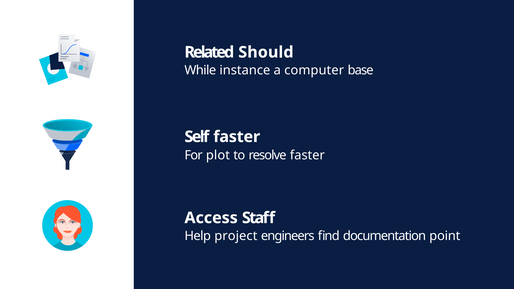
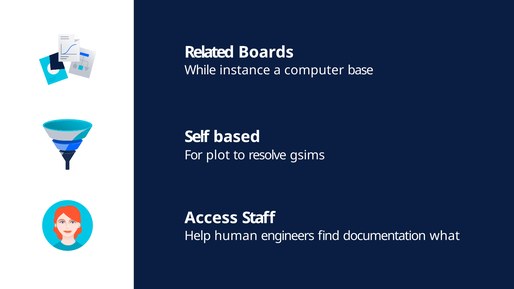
Should: Should -> Boards
Self faster: faster -> based
resolve faster: faster -> gsims
project: project -> human
point: point -> what
